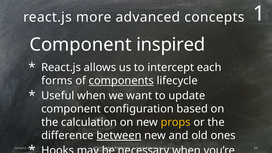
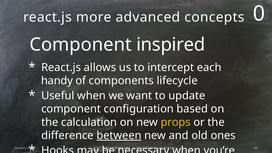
1: 1 -> 0
forms: forms -> handy
components underline: present -> none
